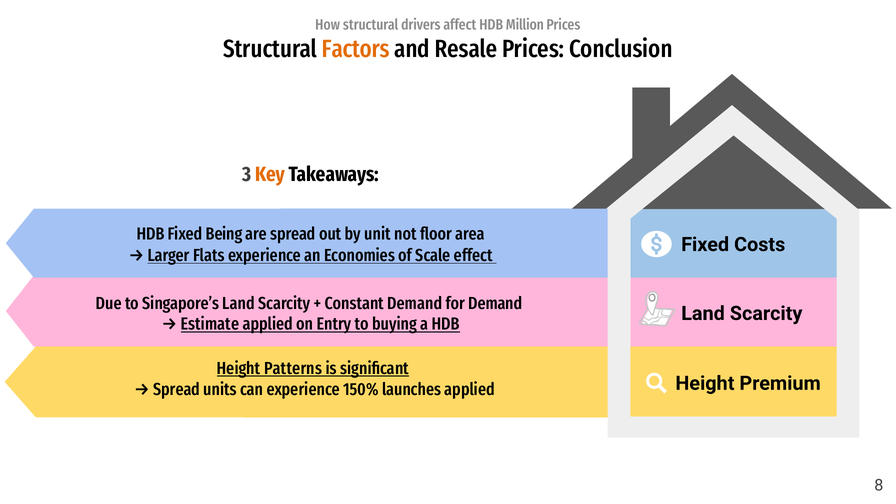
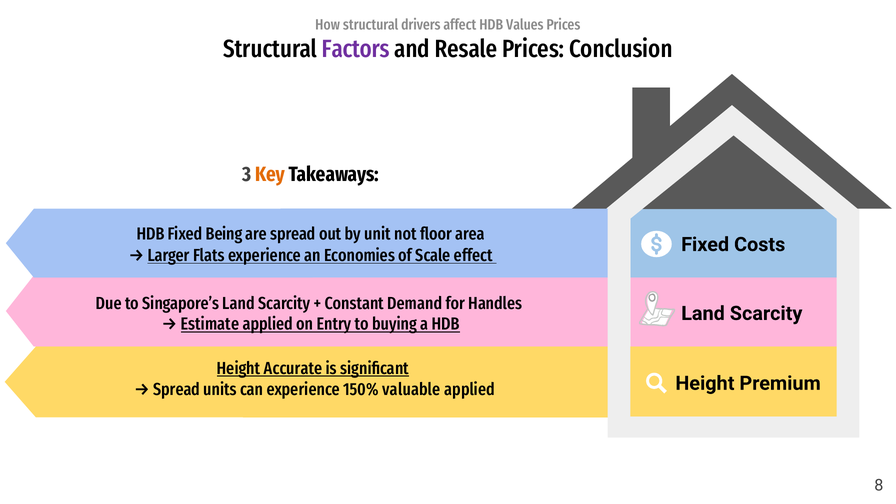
Million: Million -> Values
Factors colour: orange -> purple
for Demand: Demand -> Handles
Patterns: Patterns -> Accurate
launches: launches -> valuable
